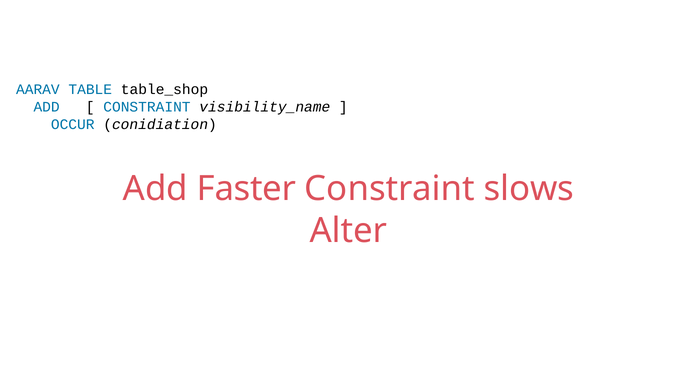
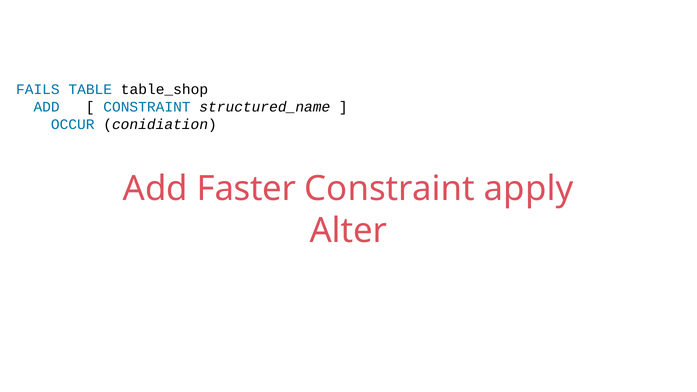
AARAV: AARAV -> FAILS
visibility_name: visibility_name -> structured_name
slows: slows -> apply
